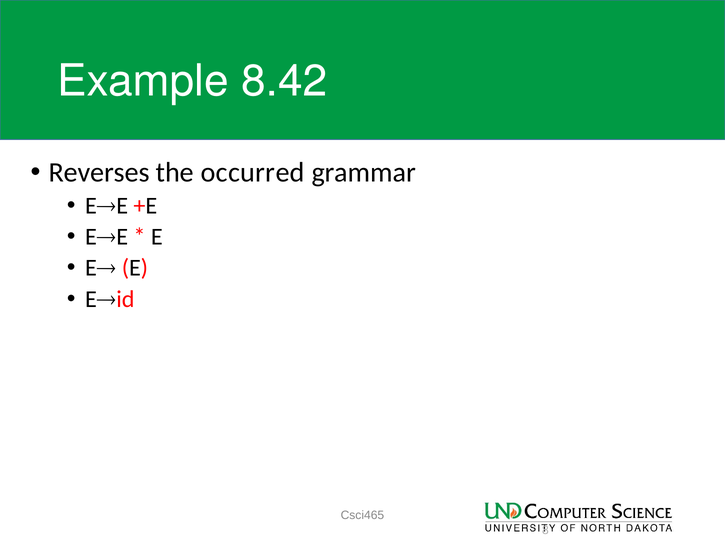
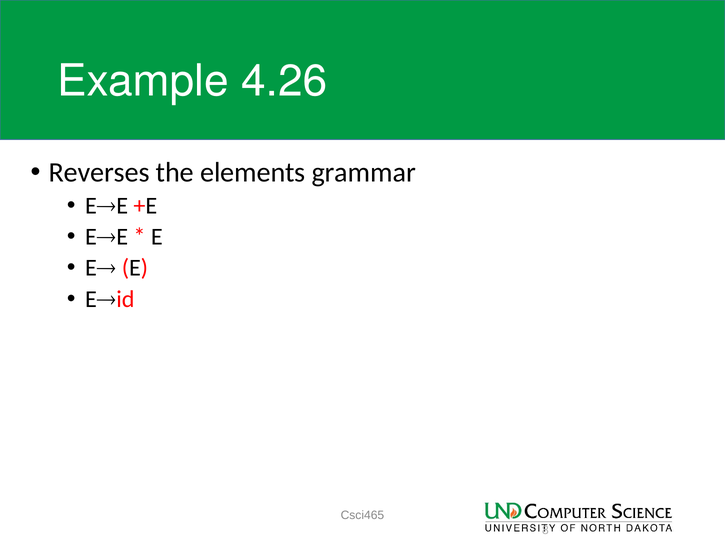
8.42: 8.42 -> 4.26
occurred: occurred -> elements
